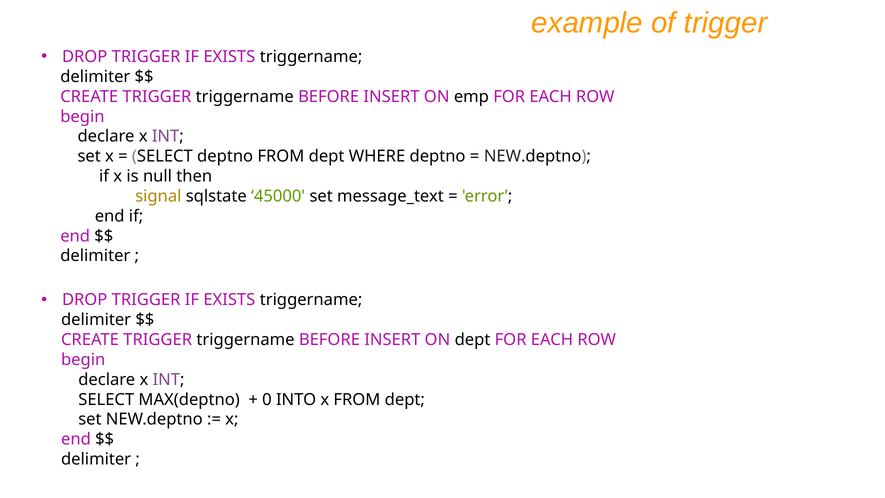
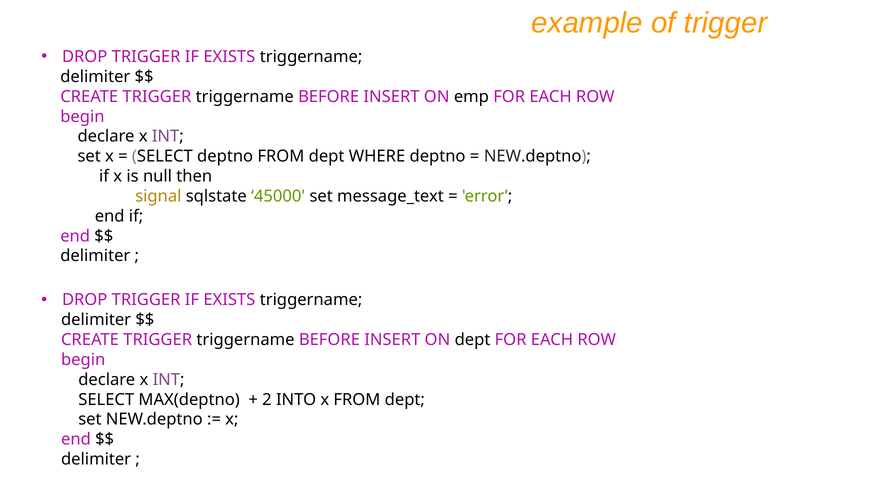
0: 0 -> 2
